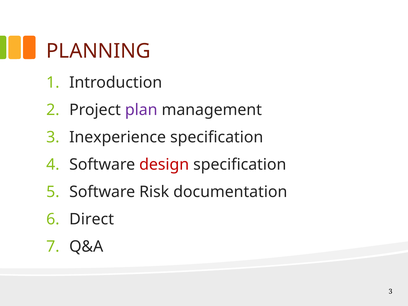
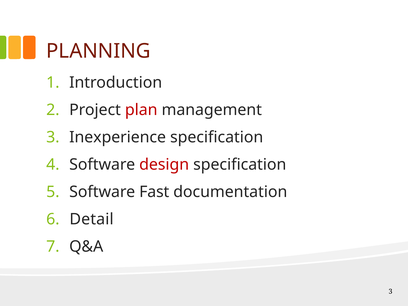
plan colour: purple -> red
Risk: Risk -> Fast
Direct: Direct -> Detail
